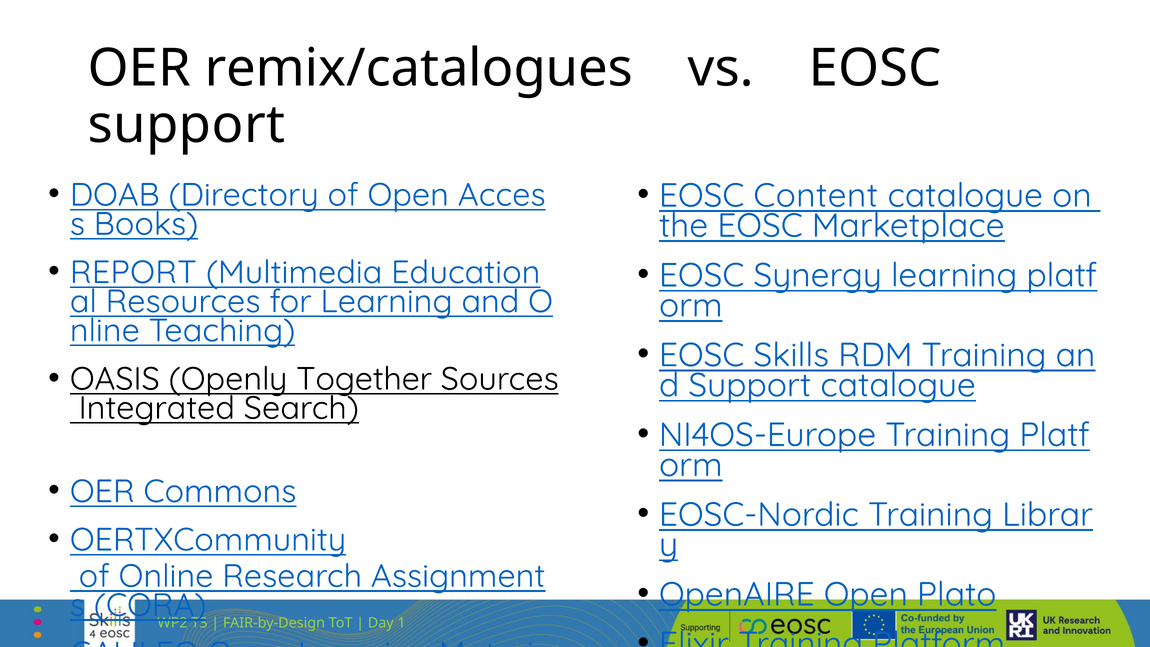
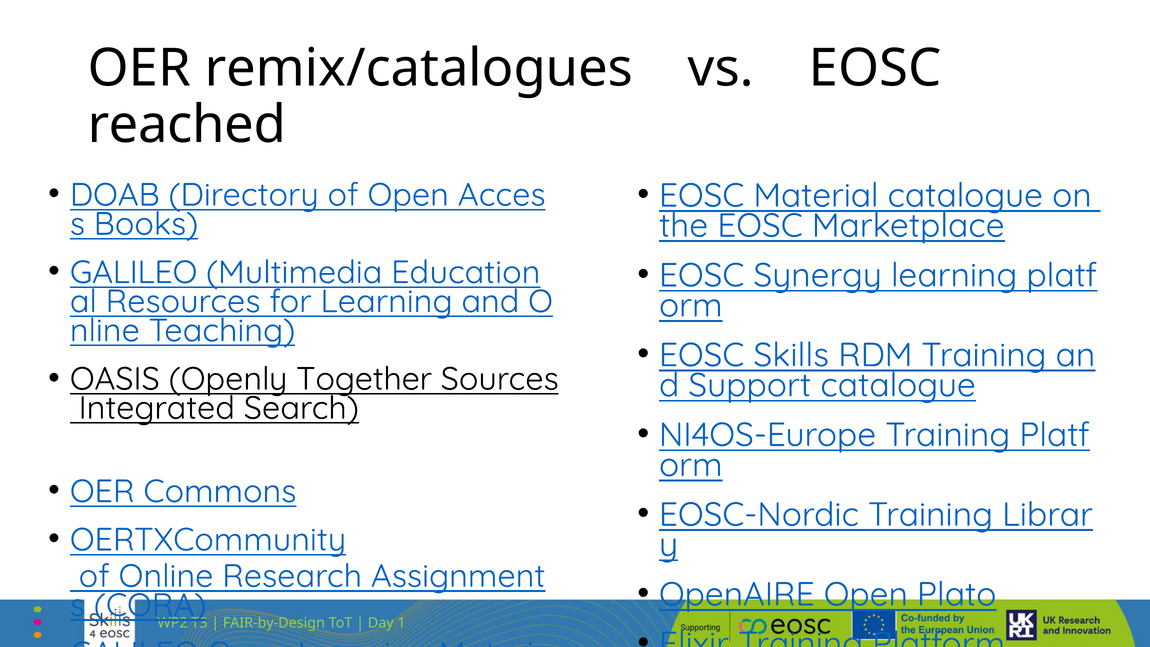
support at (186, 125): support -> reached
Content: Content -> Material
REPORT at (133, 272): REPORT -> GALILEO
